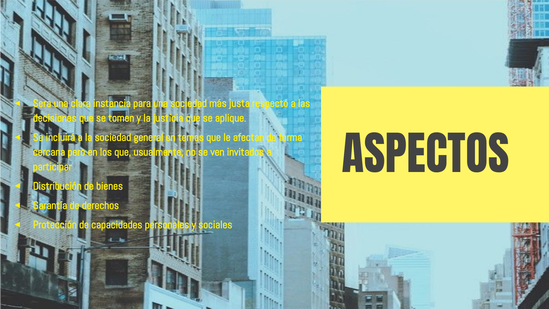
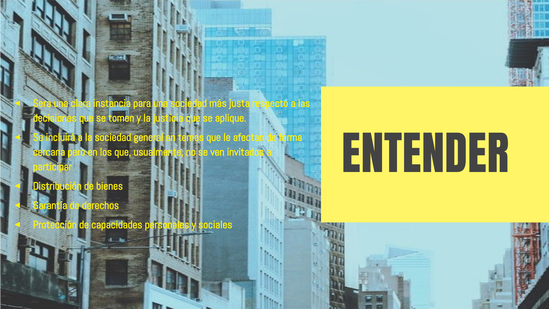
ASPECTOS: ASPECTOS -> ENTENDER
